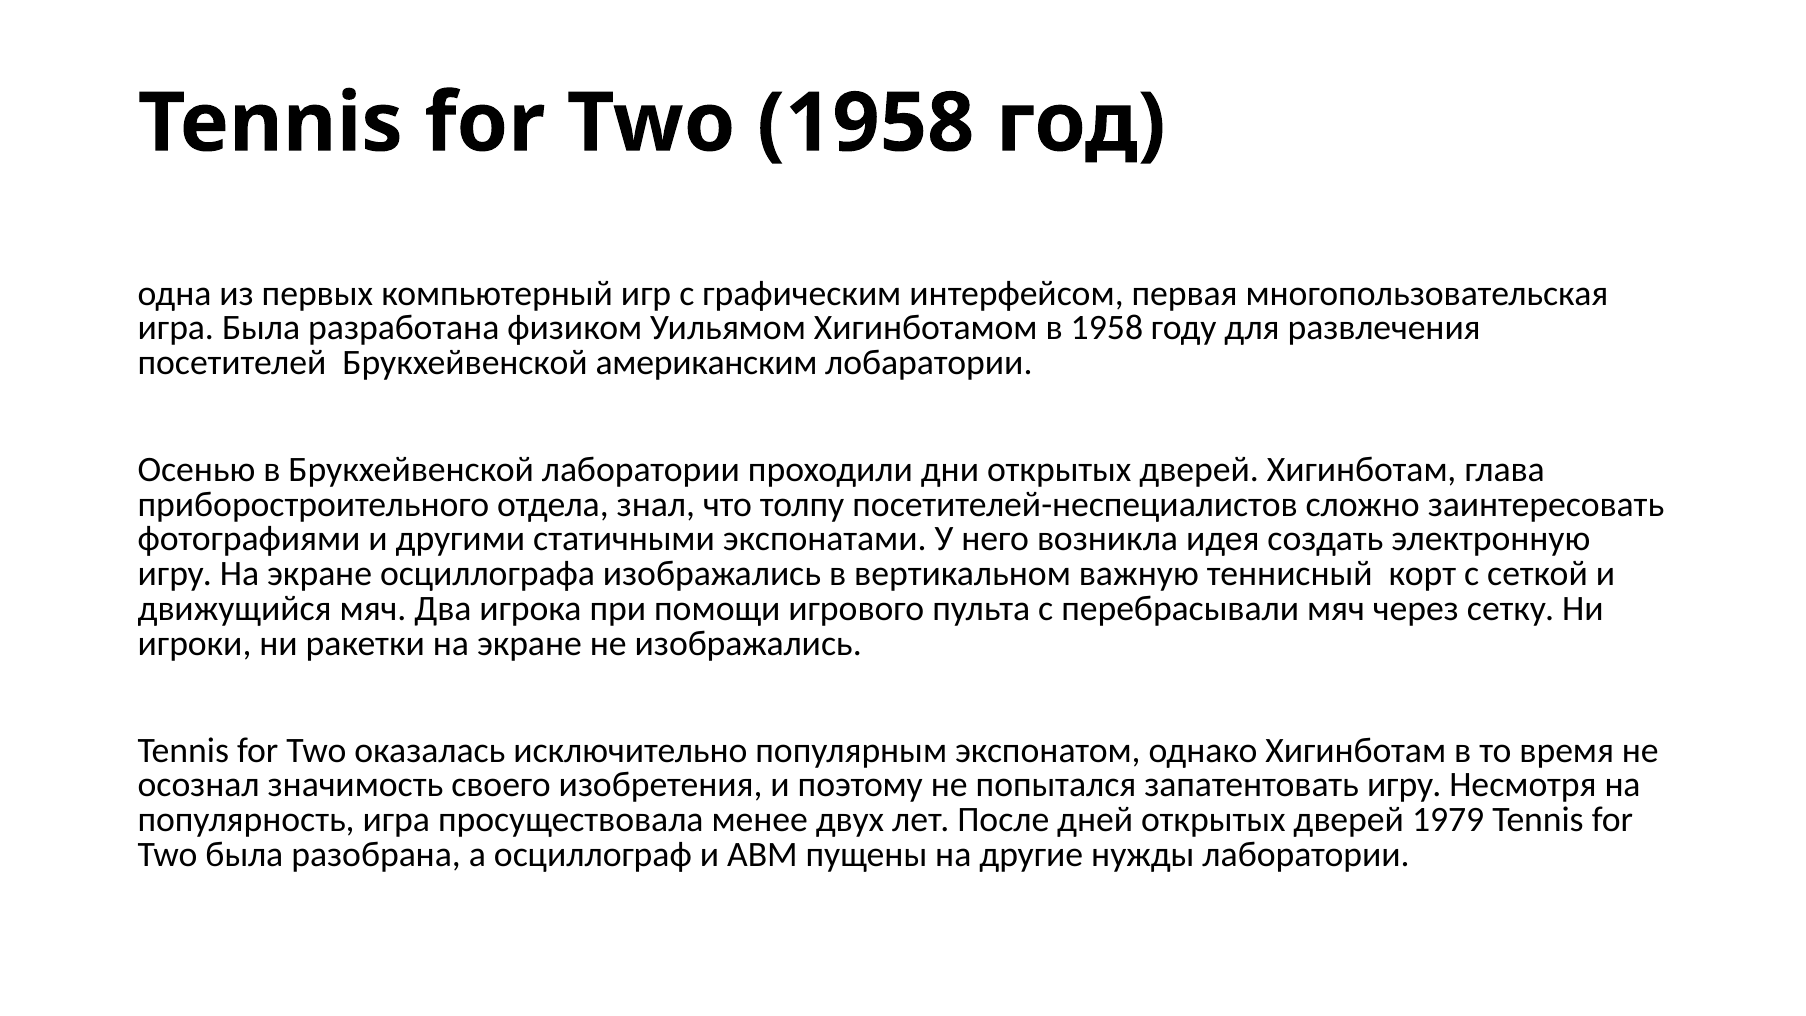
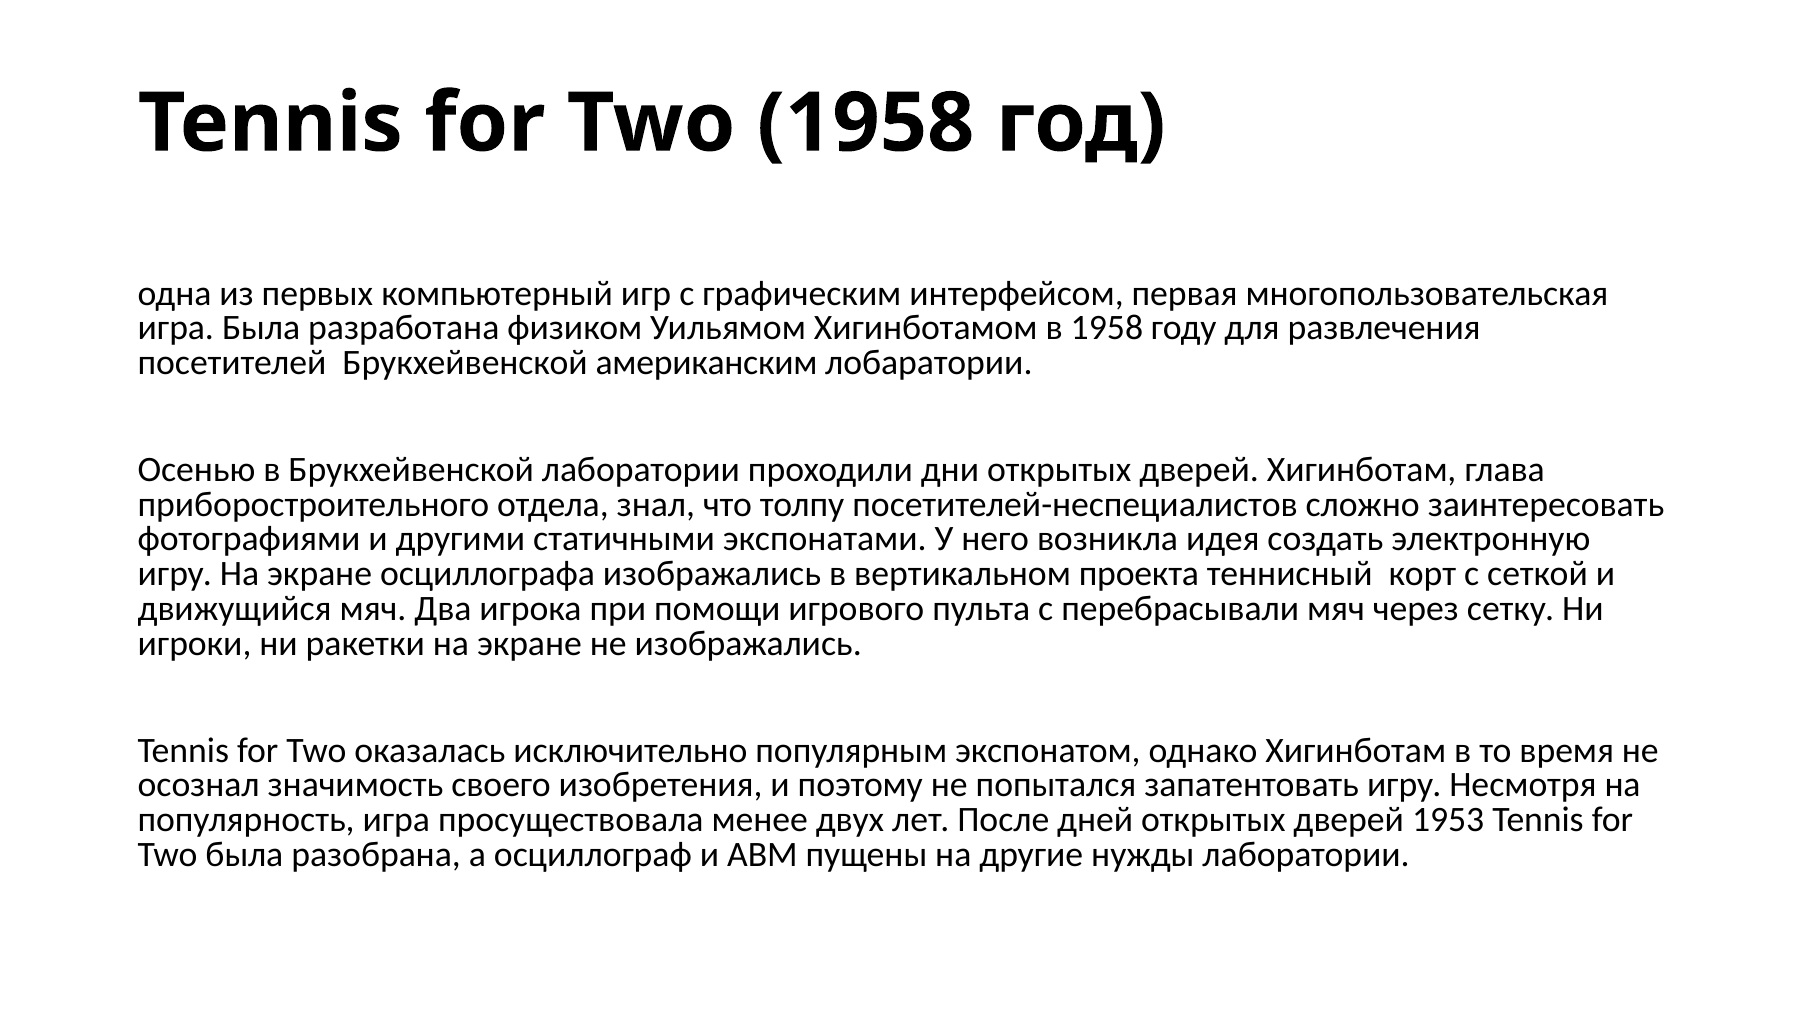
важную: важную -> проекта
1979: 1979 -> 1953
